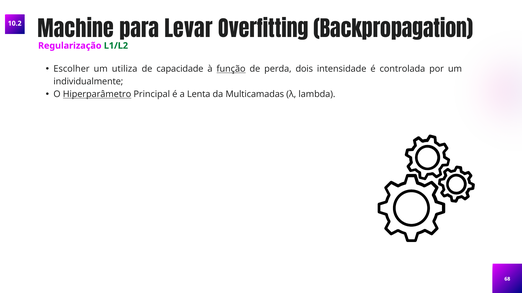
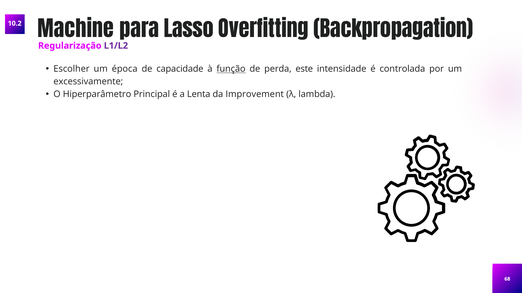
Levar: Levar -> Lasso
L1/L2 colour: green -> purple
utiliza: utiliza -> época
dois: dois -> este
individualmente: individualmente -> excessivamente
Hiperparâmetro underline: present -> none
Multicamadas: Multicamadas -> Improvement
